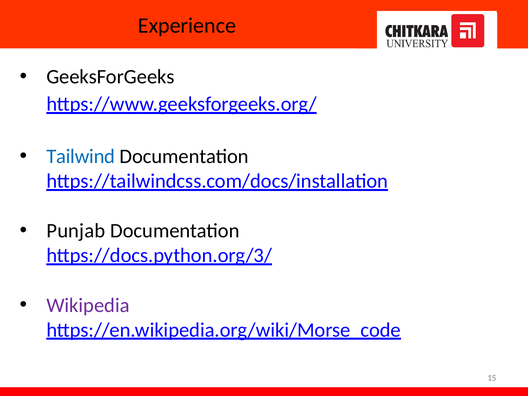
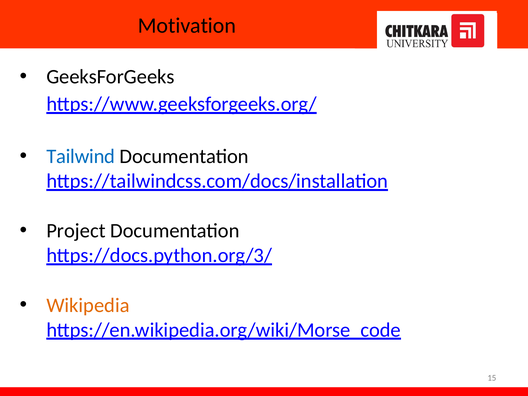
Experience: Experience -> Motivation
Punjab: Punjab -> Project
Wikipedia colour: purple -> orange
